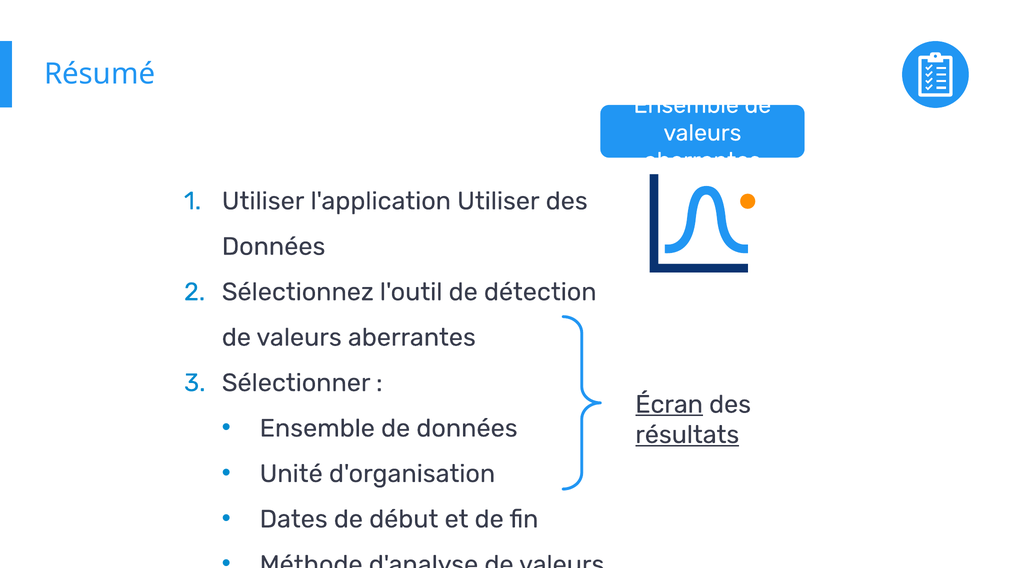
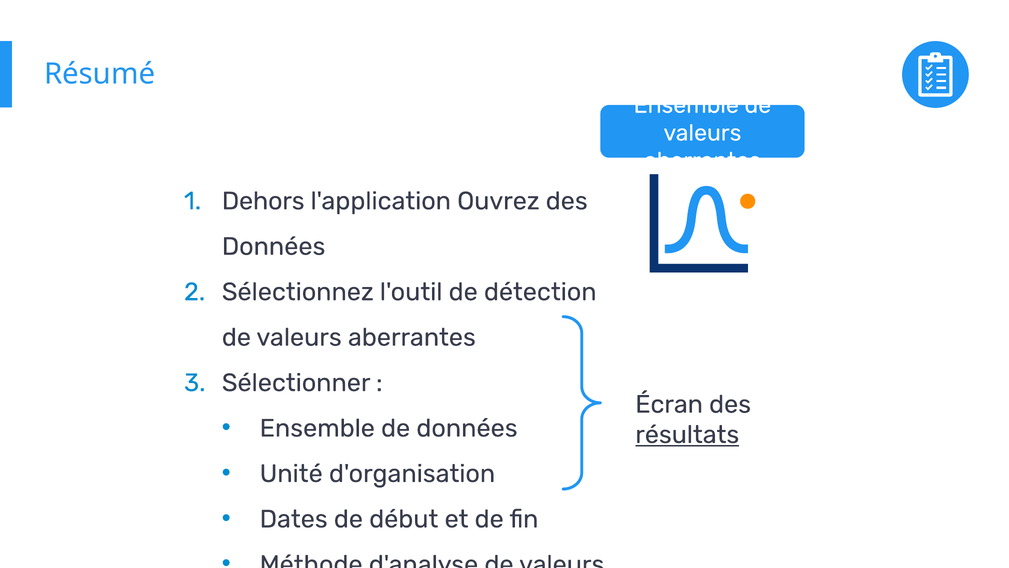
Utiliser at (263, 201): Utiliser -> Dehors
l'application Utiliser: Utiliser -> Ouvrez
Écran underline: present -> none
